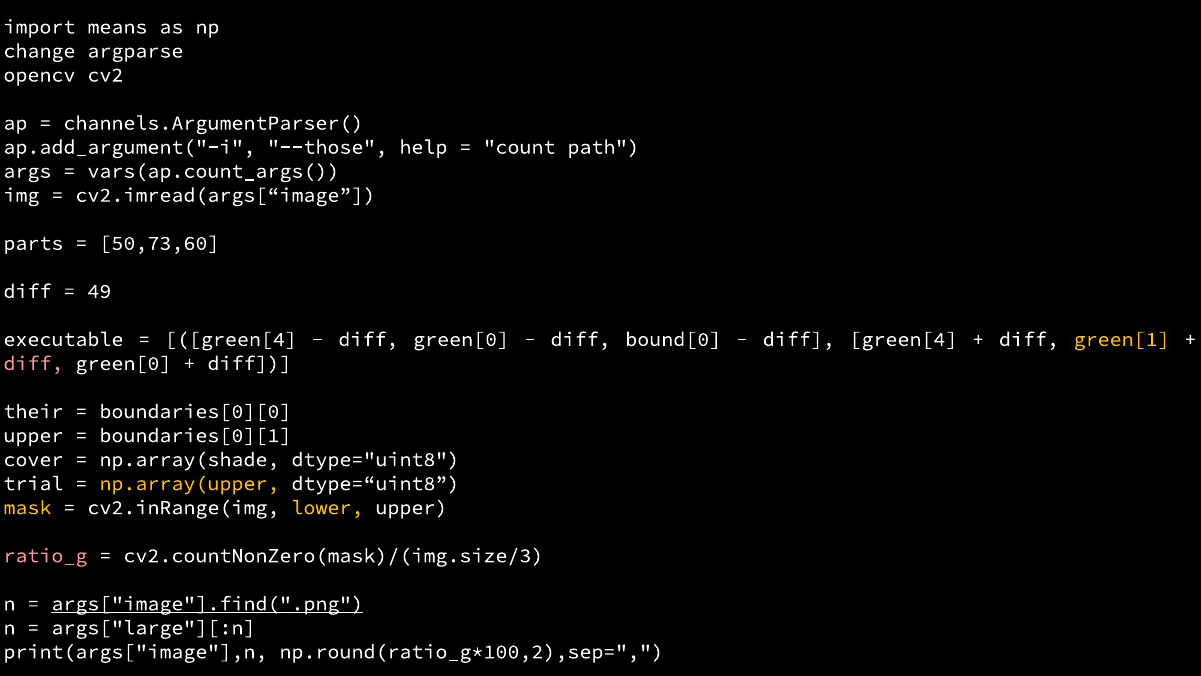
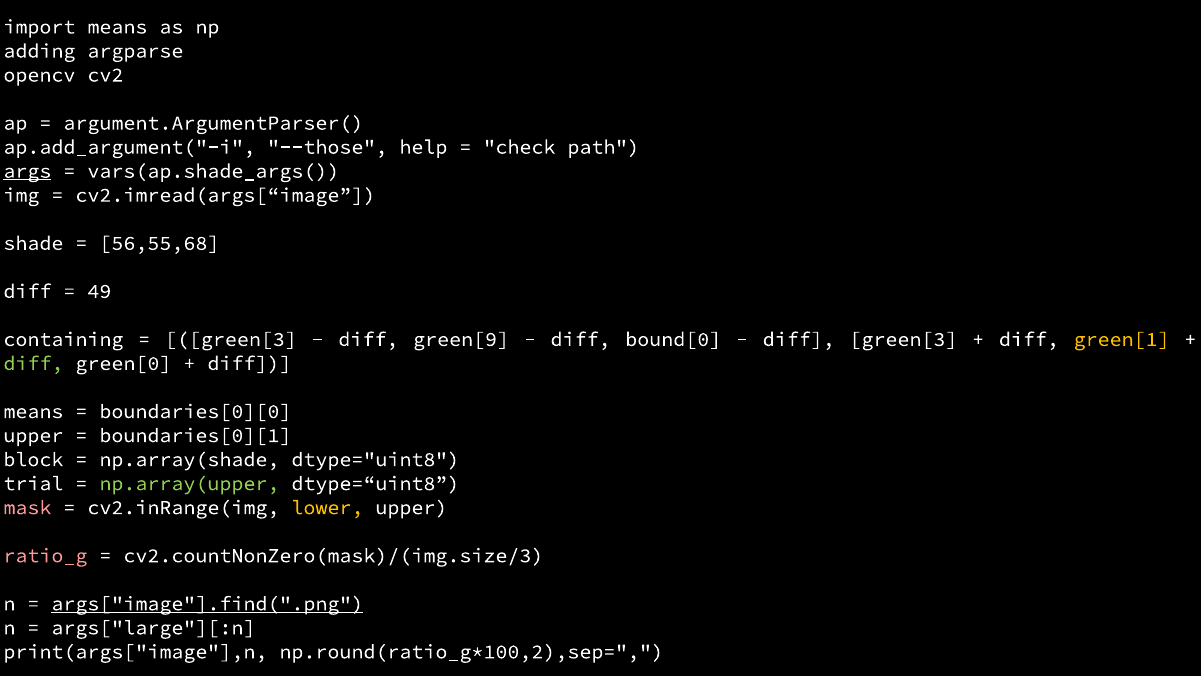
change: change -> adding
channels.ArgumentParser(: channels.ArgumentParser( -> argument.ArgumentParser(
count: count -> check
args underline: none -> present
vars(ap.count_args(: vars(ap.count_args( -> vars(ap.shade_args(
parts: parts -> shade
50,73,60: 50,73,60 -> 56,55,68
executable: executable -> containing
green[4 at (231, 339): green[4 -> green[3
green[0 at (461, 339): green[0 -> green[9
diff green[4: green[4 -> green[3
diff at (33, 363) colour: pink -> light green
their at (33, 411): their -> means
cover: cover -> block
np.array(upper colour: yellow -> light green
mask colour: yellow -> pink
